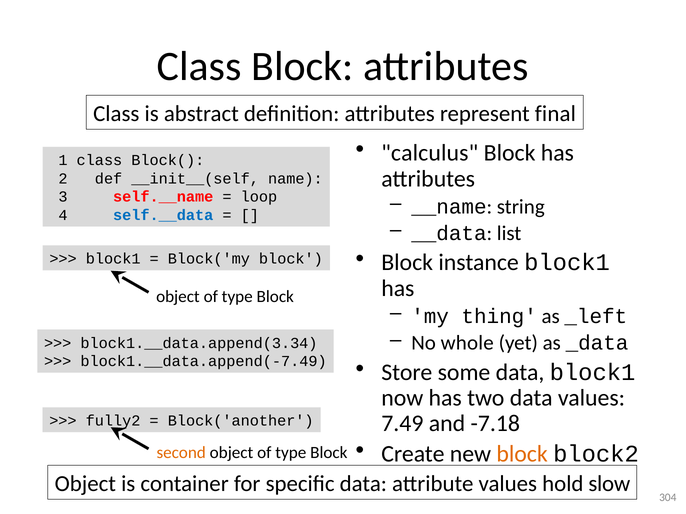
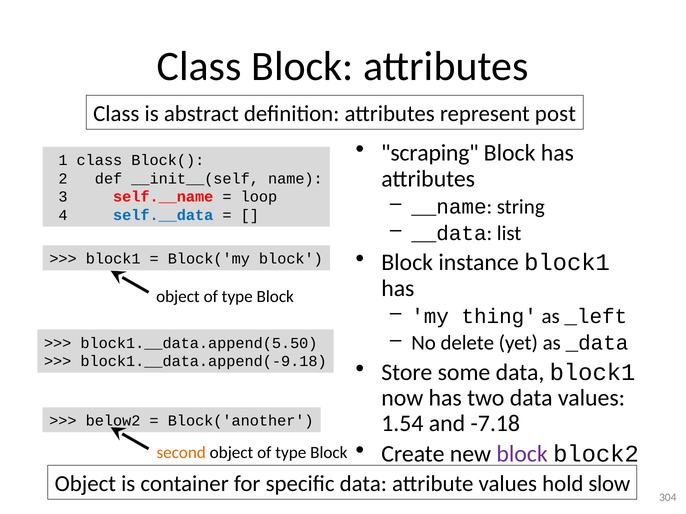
final: final -> post
calculus: calculus -> scraping
whole: whole -> delete
block1.__data.append(3.34: block1.__data.append(3.34 -> block1.__data.append(5.50
block1.__data.append(-7.49: block1.__data.append(-7.49 -> block1.__data.append(-9.18
7.49: 7.49 -> 1.54
fully2: fully2 -> below2
block at (522, 455) colour: orange -> purple
